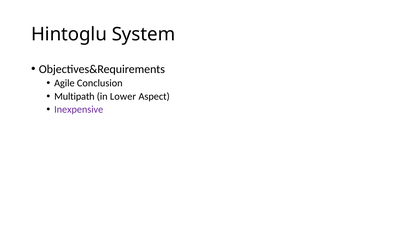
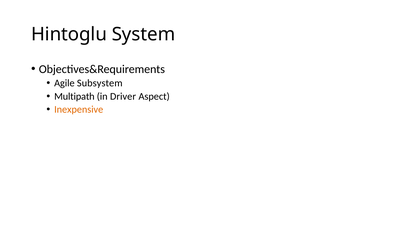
Conclusion: Conclusion -> Subsystem
Lower: Lower -> Driver
Inexpensive colour: purple -> orange
